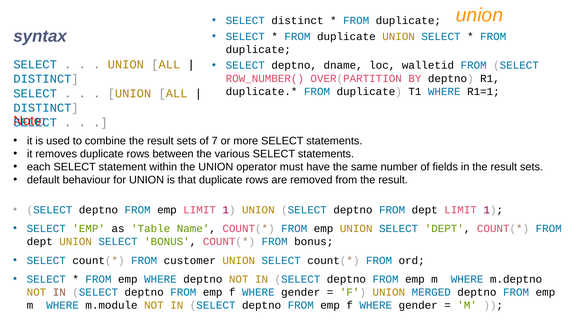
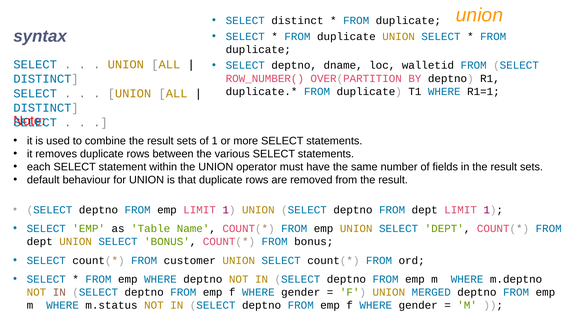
of 7: 7 -> 1
m.module: m.module -> m.status
